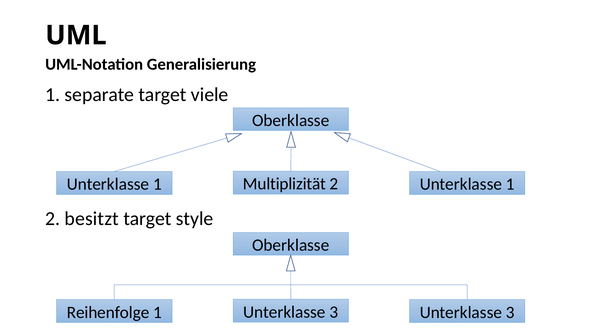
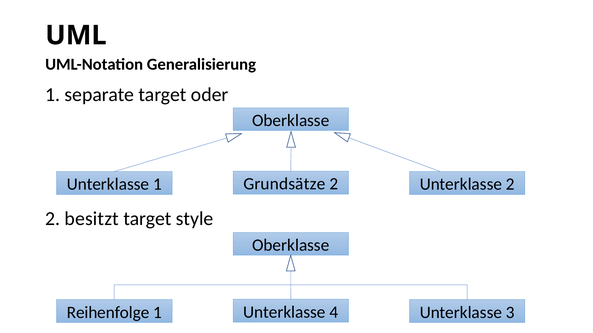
viele: viele -> oder
Multiplizität: Multiplizität -> Grundsätze
2 Unterklasse 1: 1 -> 2
1 Unterklasse 3: 3 -> 4
